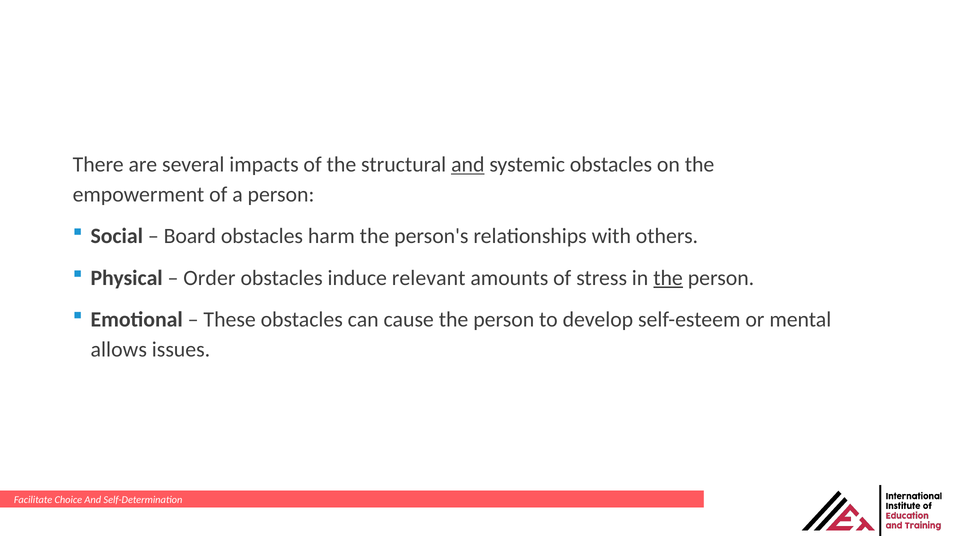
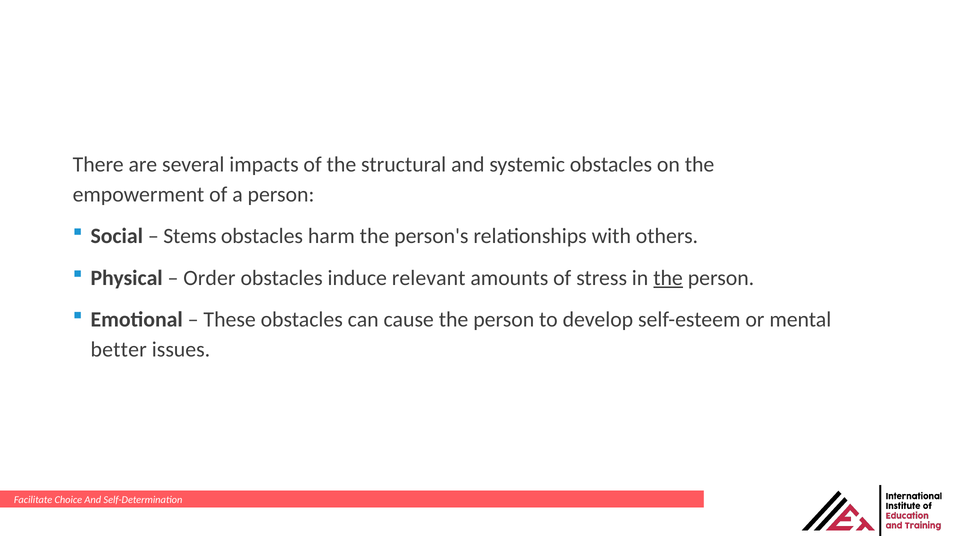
and at (468, 165) underline: present -> none
Board: Board -> Stems
allows: allows -> better
